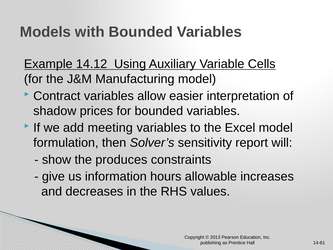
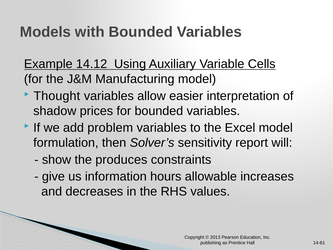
Contract: Contract -> Thought
meeting: meeting -> problem
